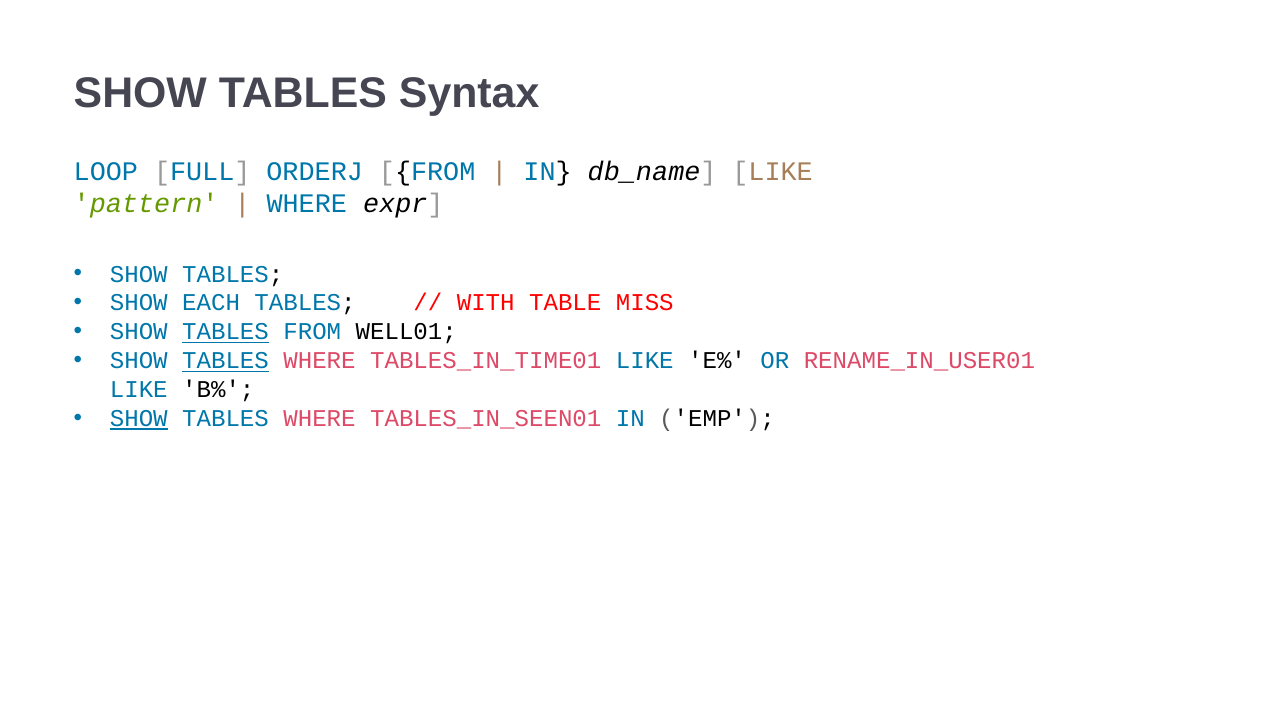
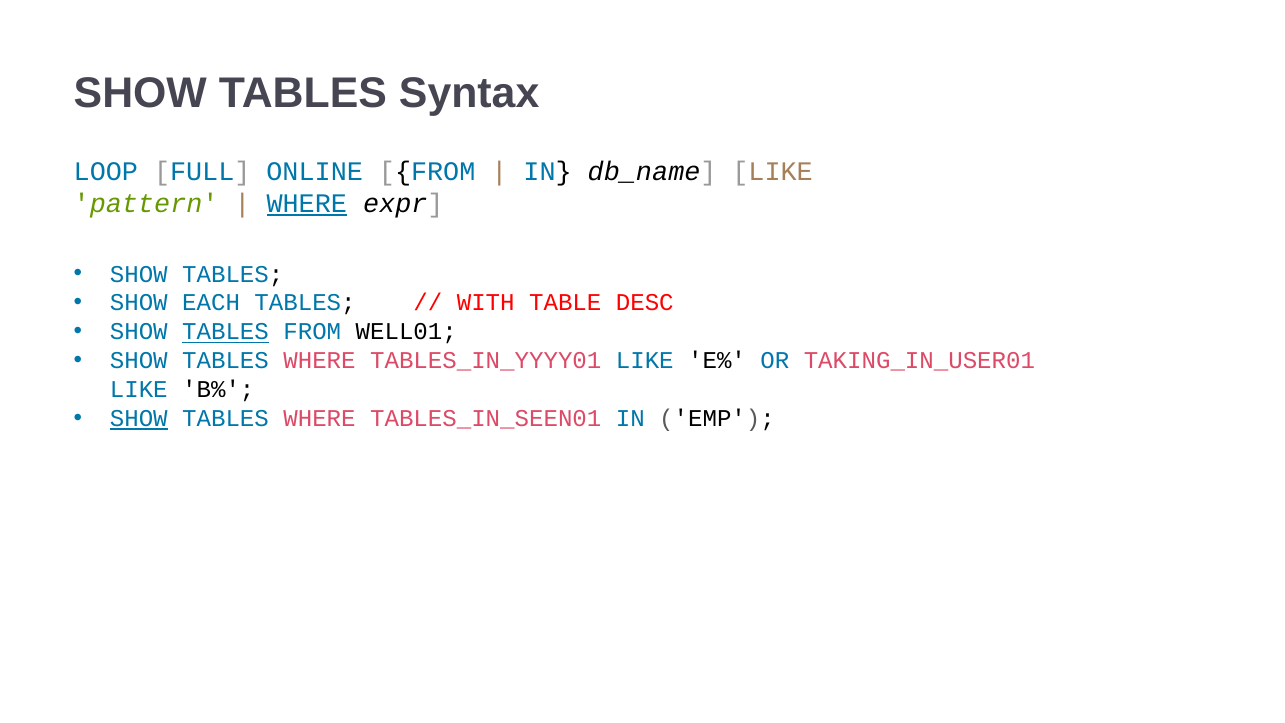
ORDERJ: ORDERJ -> ONLINE
WHERE at (307, 204) underline: none -> present
MISS: MISS -> DESC
TABLES at (226, 361) underline: present -> none
TABLES_IN_TIME01: TABLES_IN_TIME01 -> TABLES_IN_YYYY01
RENAME_IN_USER01: RENAME_IN_USER01 -> TAKING_IN_USER01
